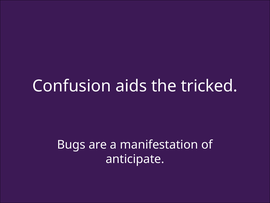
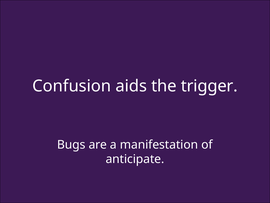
tricked: tricked -> trigger
